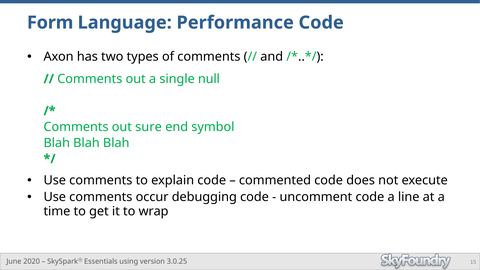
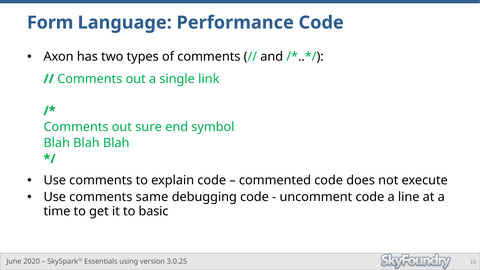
null: null -> link
occur: occur -> same
wrap: wrap -> basic
